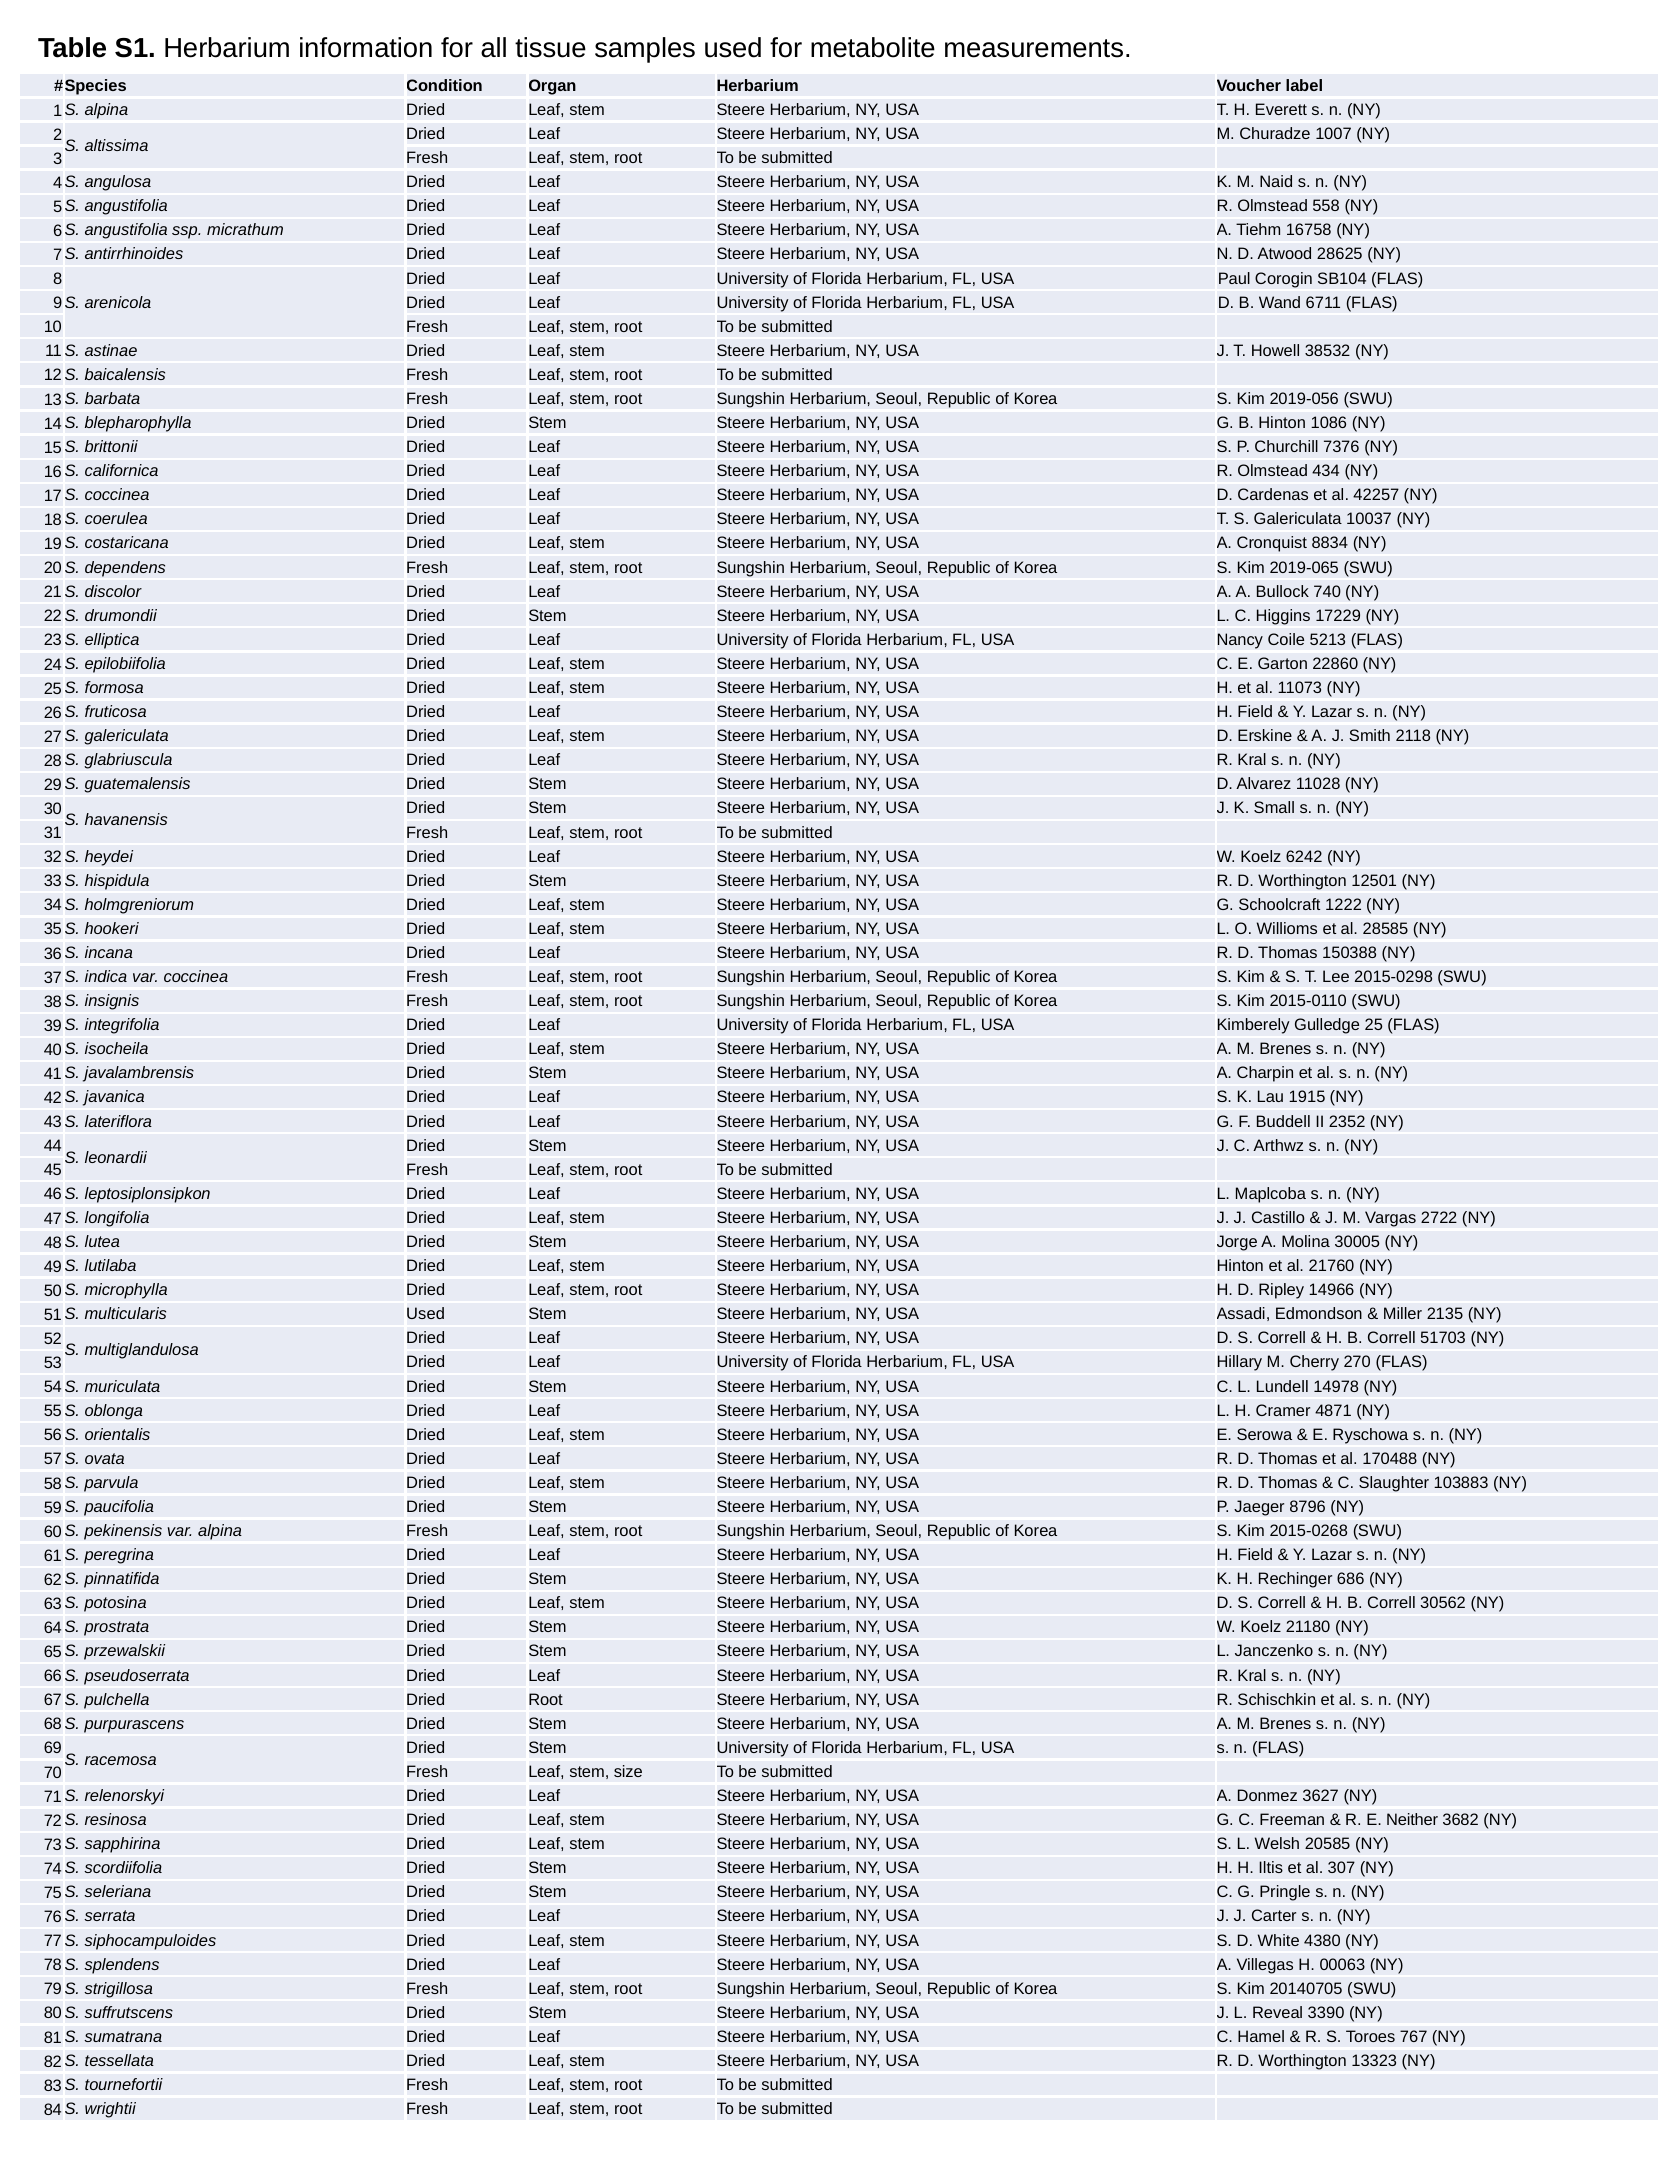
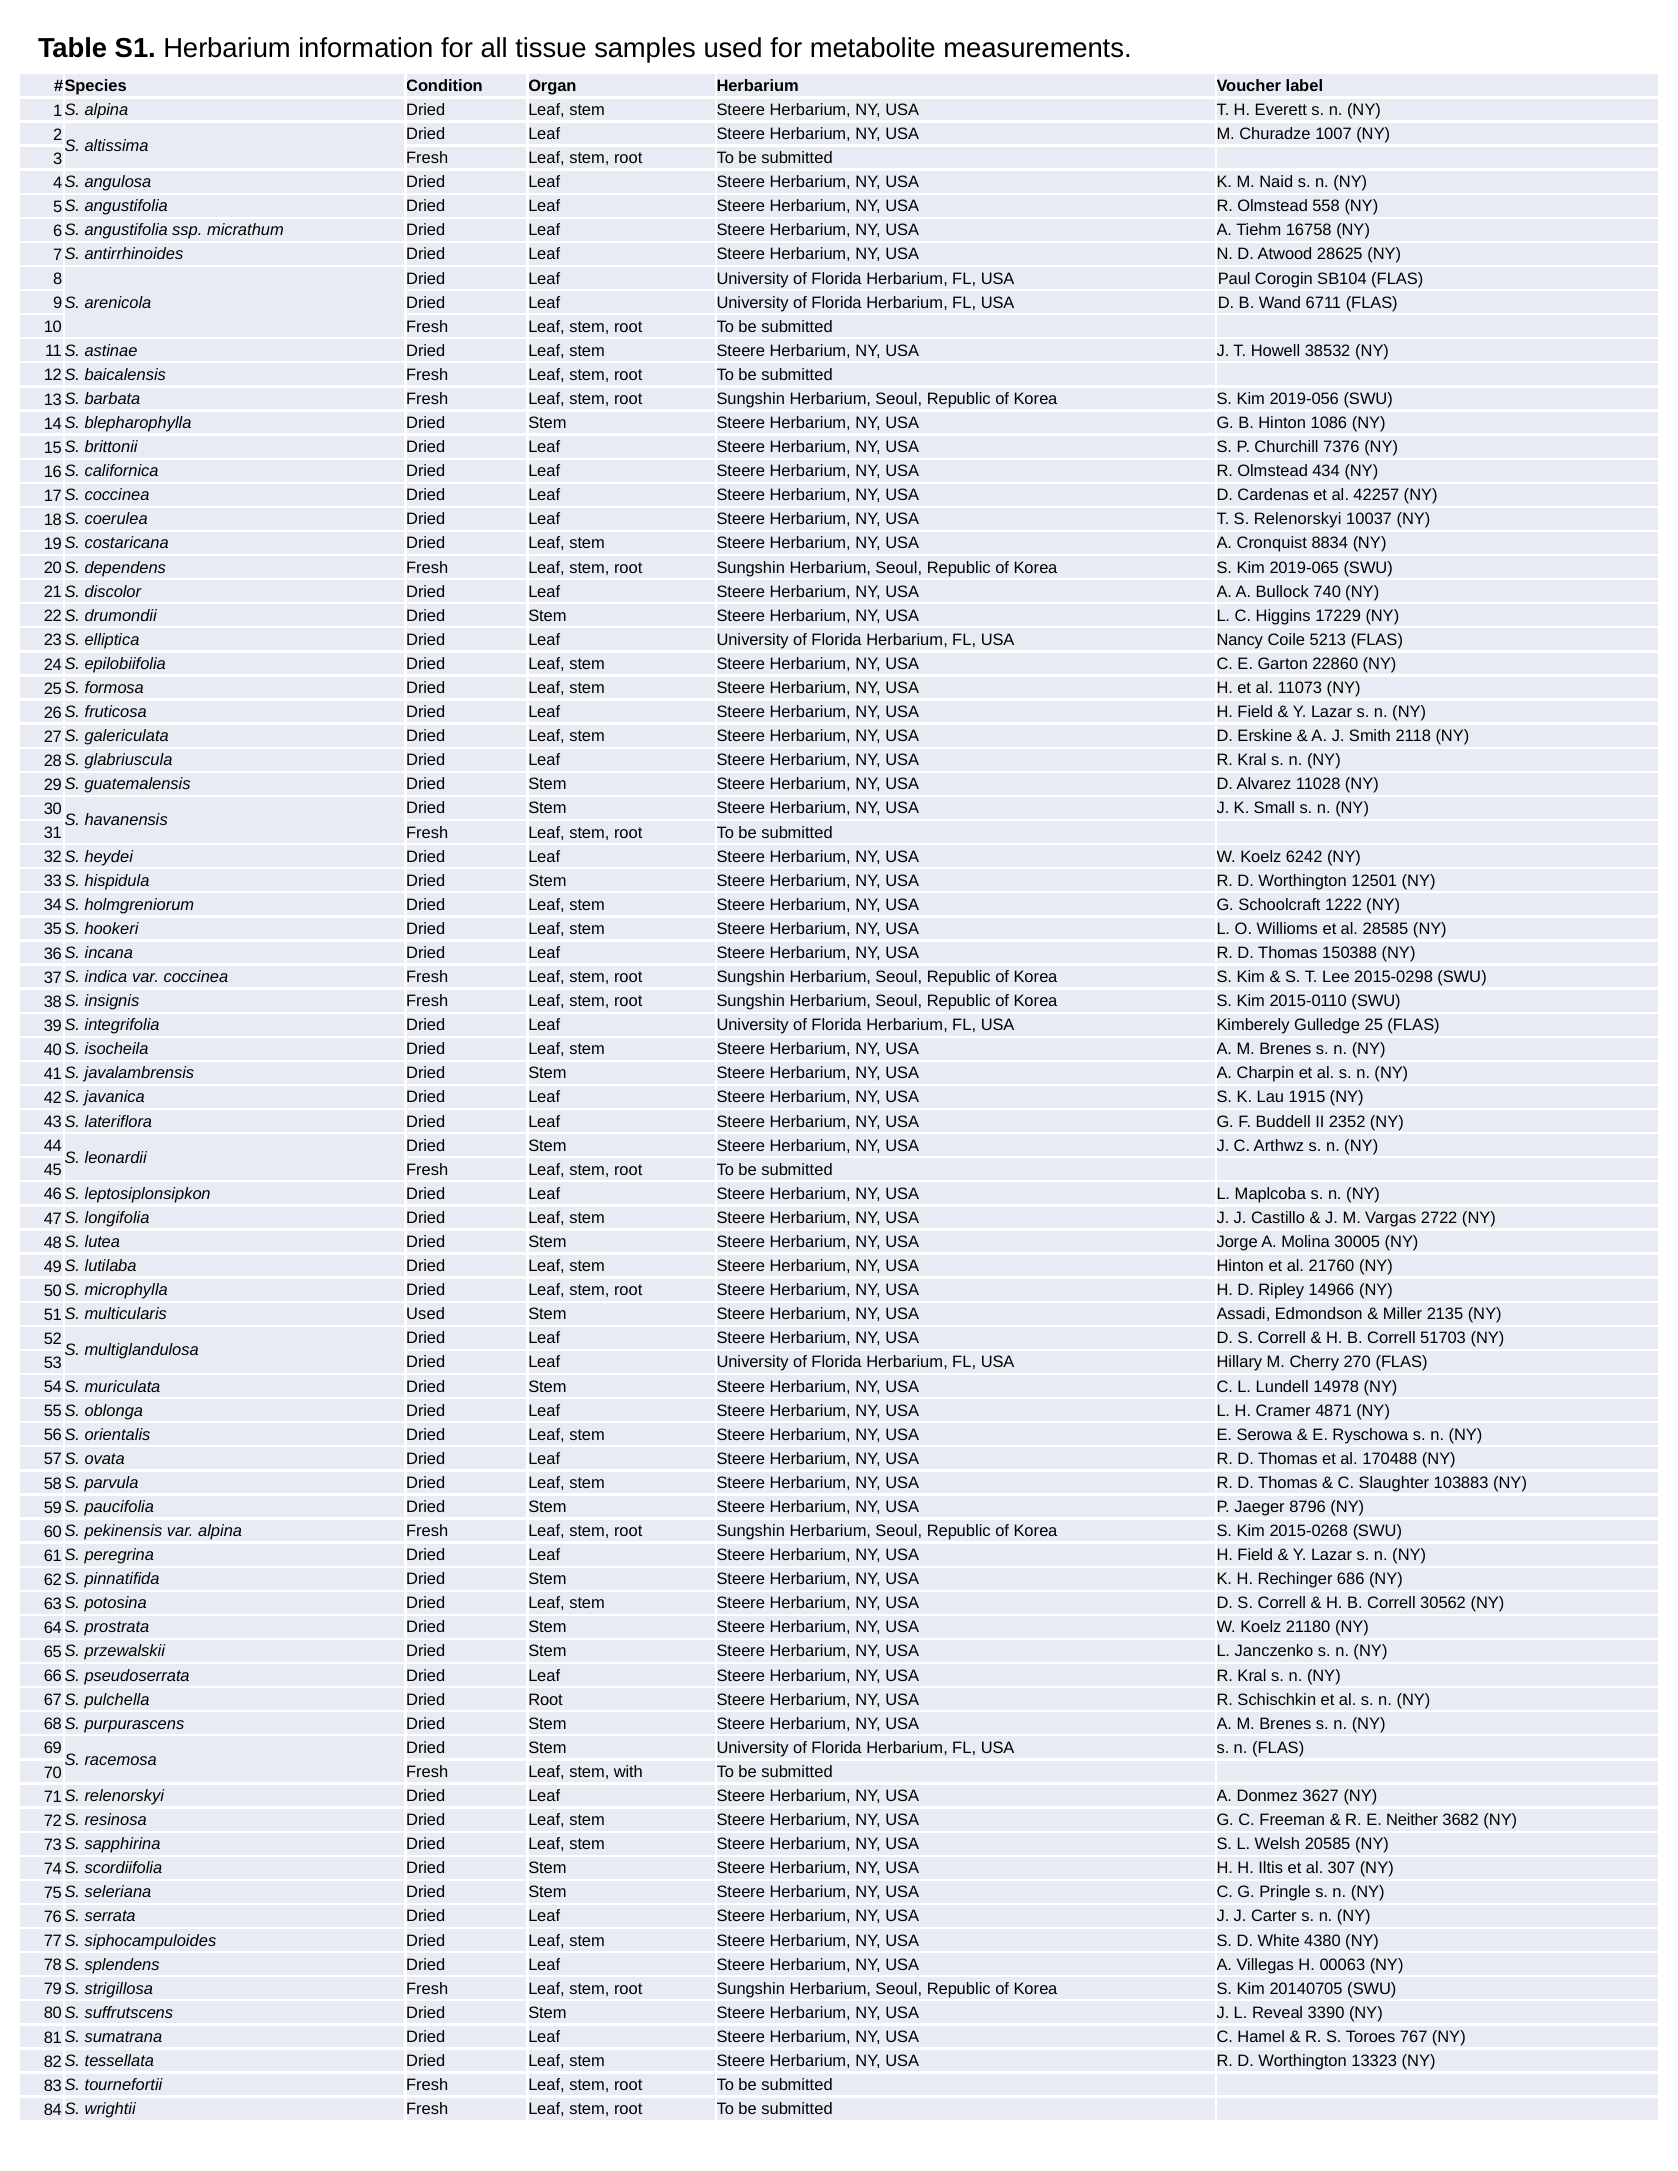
S Galericulata: Galericulata -> Relenorskyi
size: size -> with
